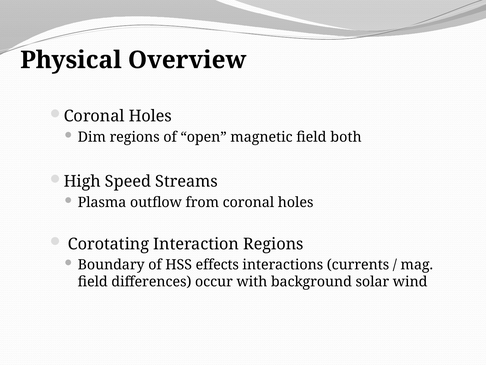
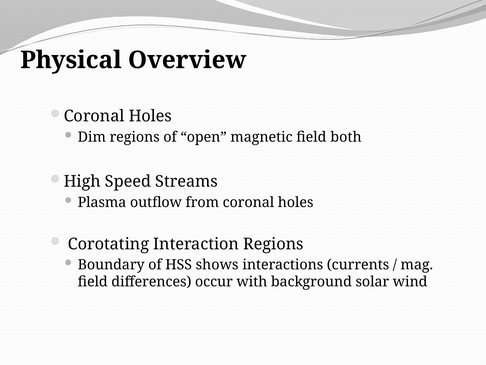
effects: effects -> shows
